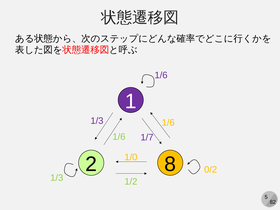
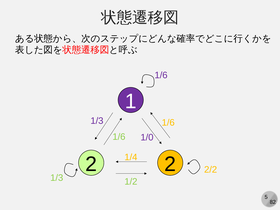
1/7: 1/7 -> 1/0
1/0: 1/0 -> 1/4
2 8: 8 -> 2
0/2: 0/2 -> 2/2
